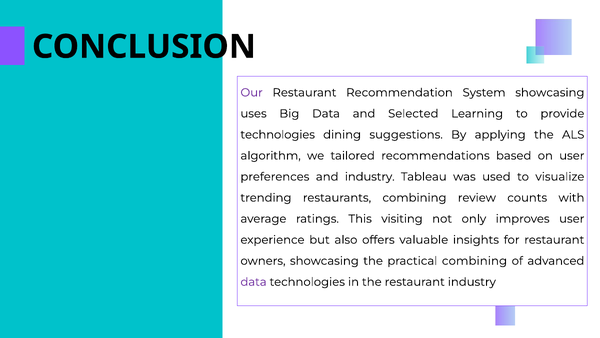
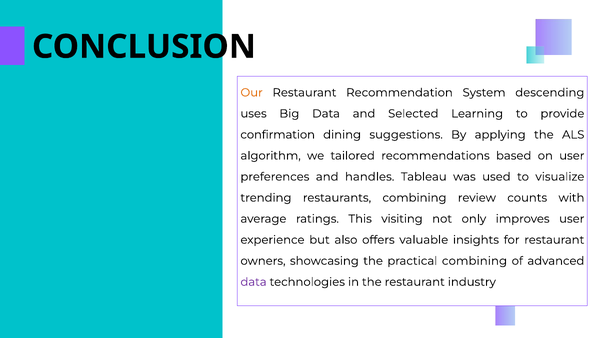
Our colour: purple -> orange
System showcasing: showcasing -> descending
technologies at (278, 134): technologies -> confirmation
and industry: industry -> handles
